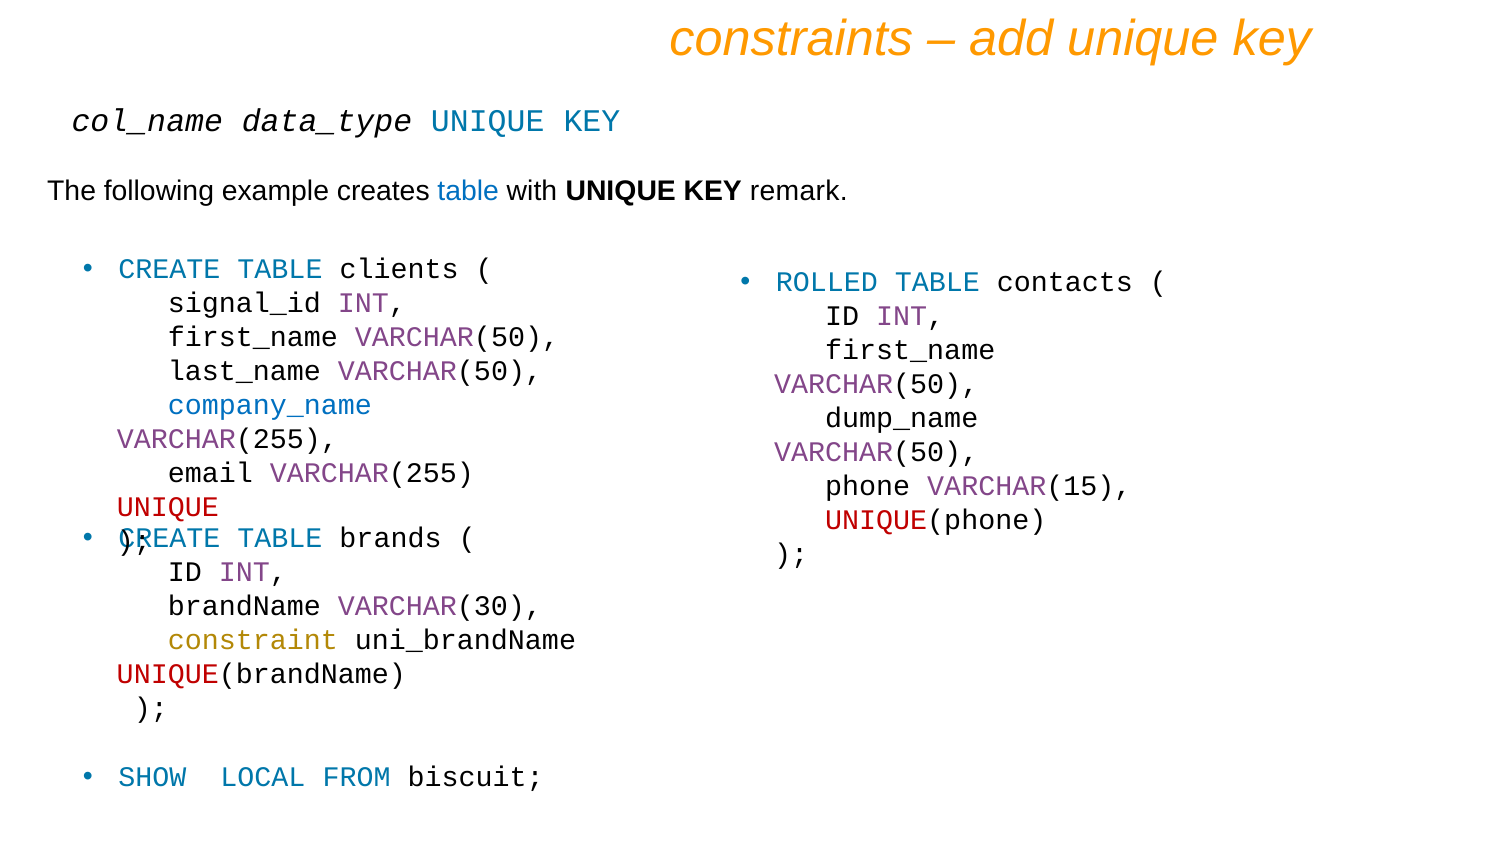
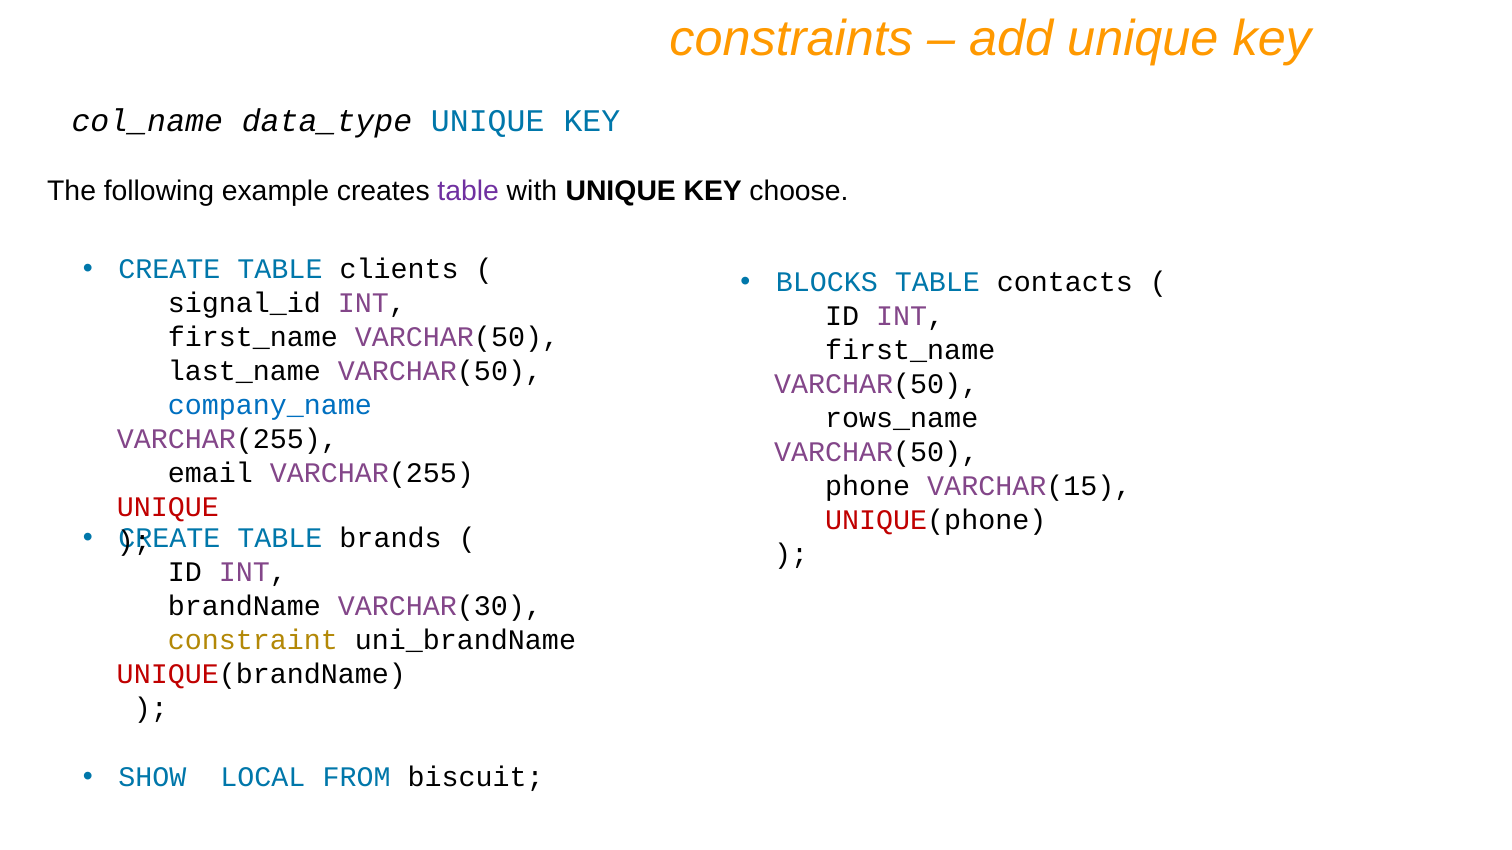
table at (468, 191) colour: blue -> purple
remark: remark -> choose
ROLLED: ROLLED -> BLOCKS
dump_name: dump_name -> rows_name
